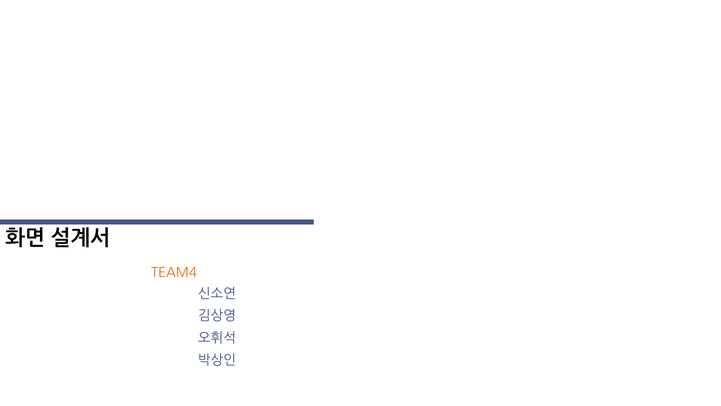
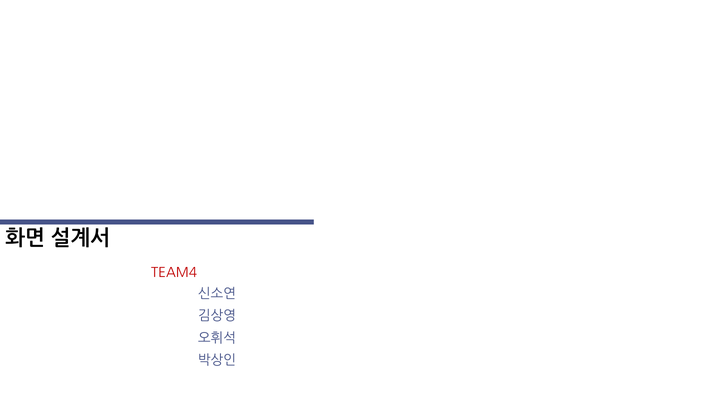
TEAM4 colour: orange -> red
